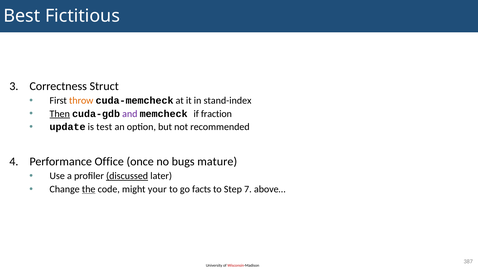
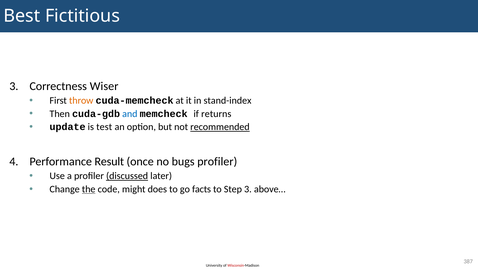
Struct: Struct -> Wiser
Then underline: present -> none
and colour: purple -> blue
fraction: fraction -> returns
recommended underline: none -> present
Office: Office -> Result
bugs mature: mature -> profiler
your: your -> does
Step 7: 7 -> 3
